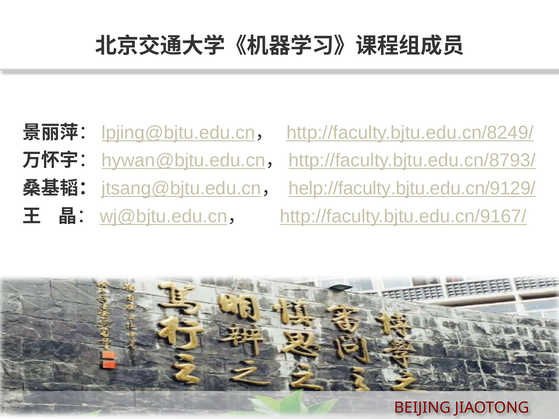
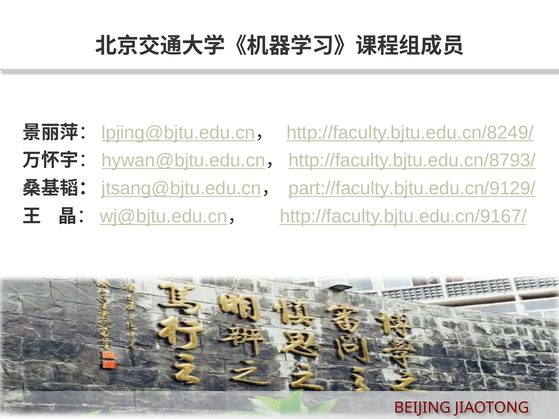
help://faculty.bjtu.edu.cn/9129/: help://faculty.bjtu.edu.cn/9129/ -> part://faculty.bjtu.edu.cn/9129/
